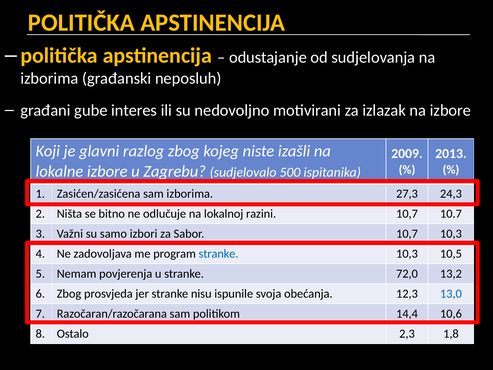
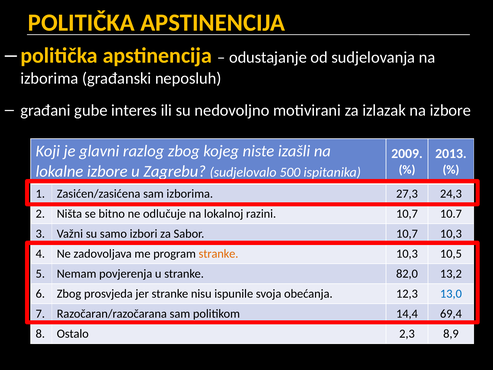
stranke at (219, 254) colour: blue -> orange
72,0: 72,0 -> 82,0
10,6: 10,6 -> 69,4
1,8: 1,8 -> 8,9
